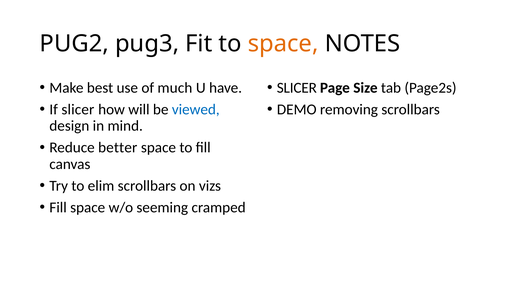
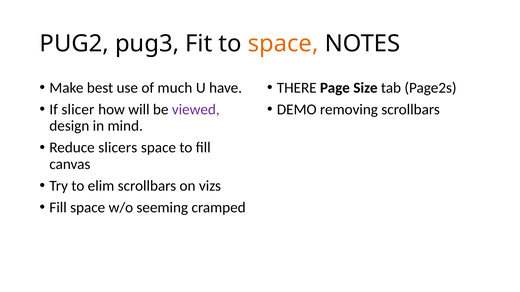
SLICER at (297, 88): SLICER -> THERE
viewed colour: blue -> purple
better: better -> slicers
